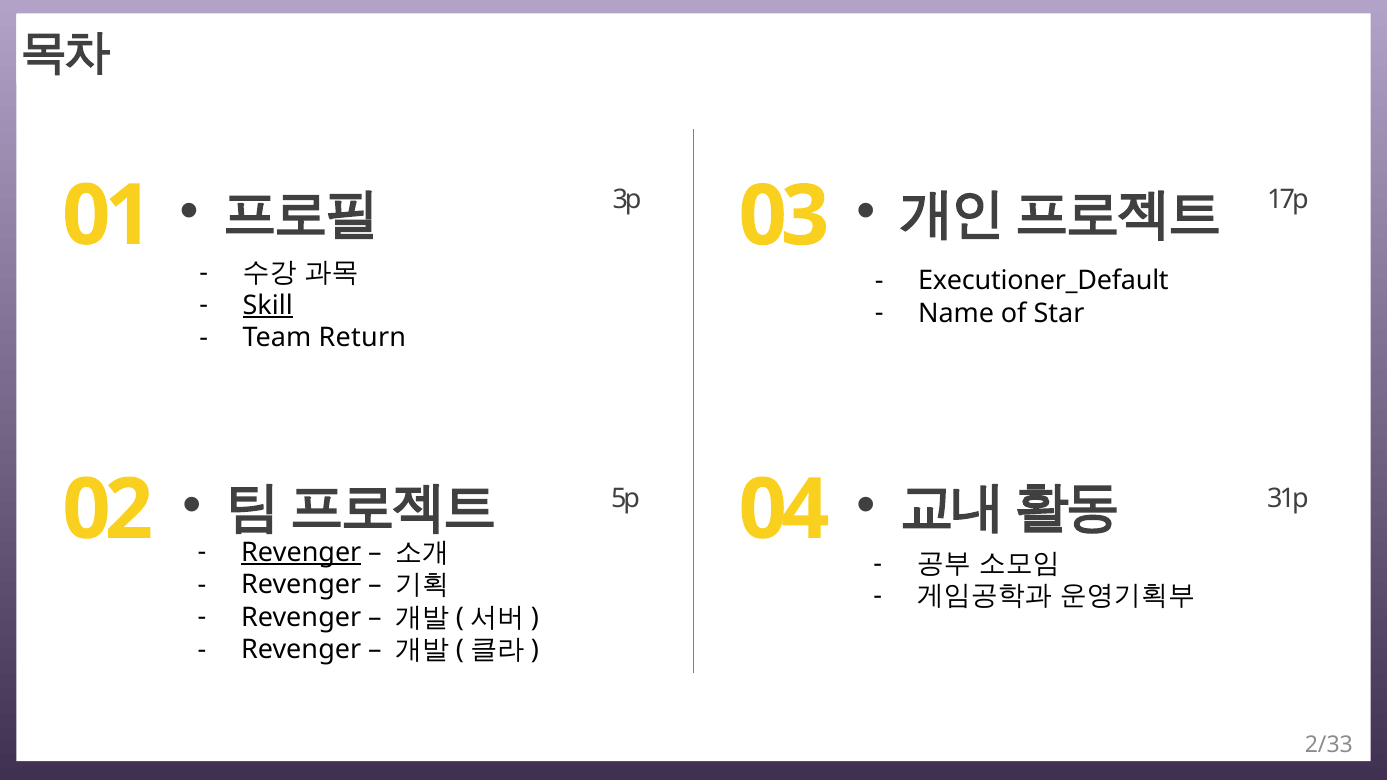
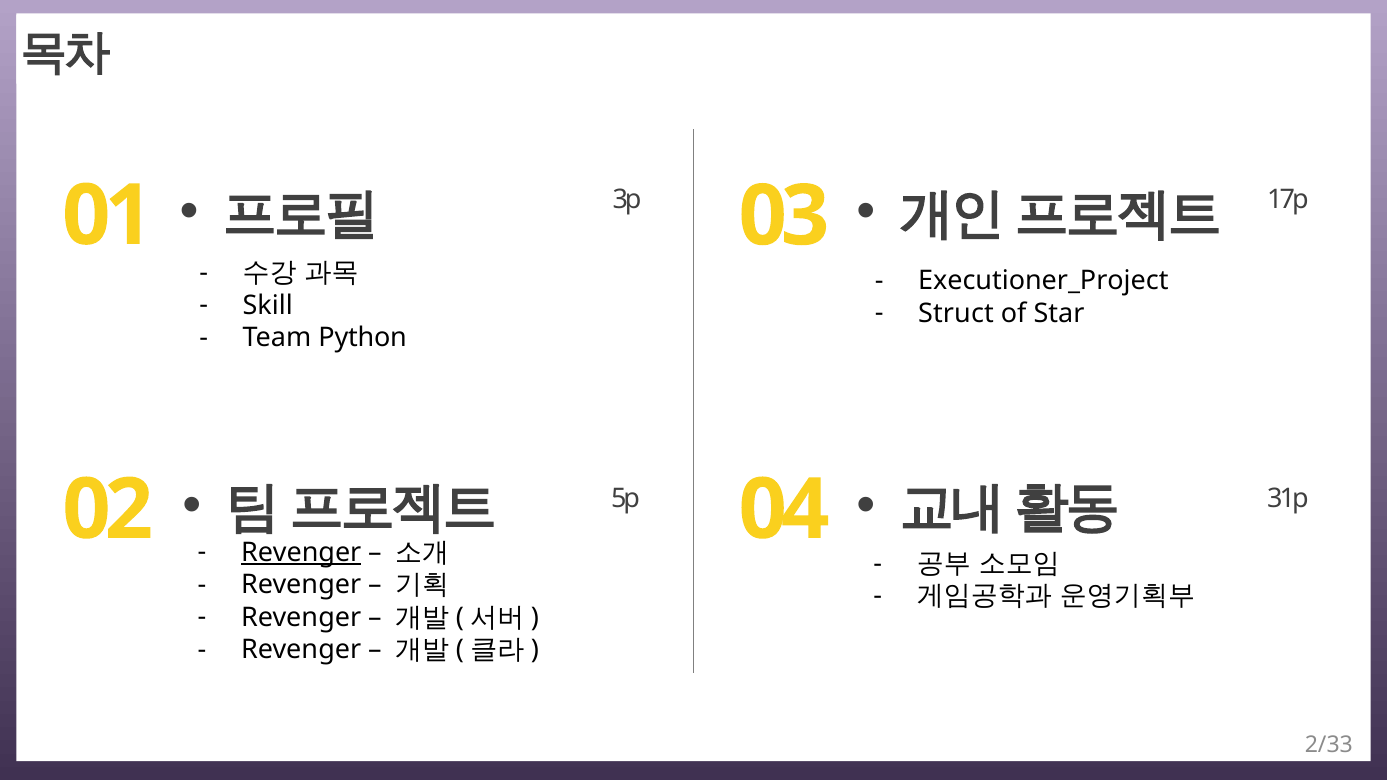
Executioner_Default: Executioner_Default -> Executioner_Project
Skill underline: present -> none
Name: Name -> Struct
Return: Return -> Python
